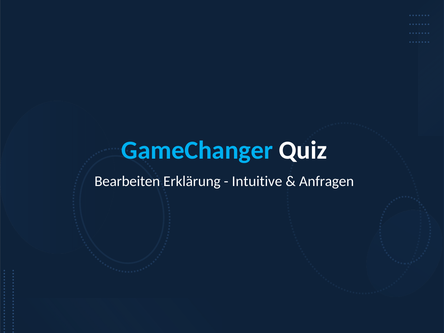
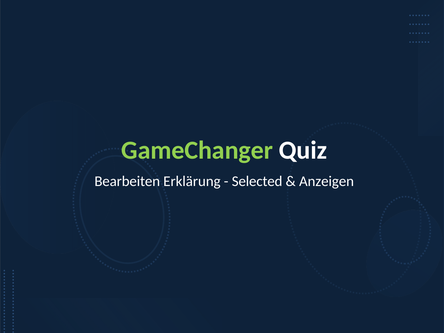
GameChanger colour: light blue -> light green
Intuitive: Intuitive -> Selected
Anfragen: Anfragen -> Anzeigen
